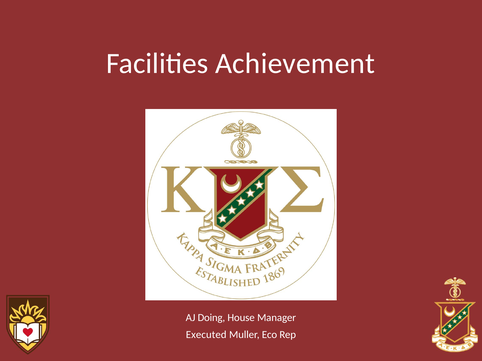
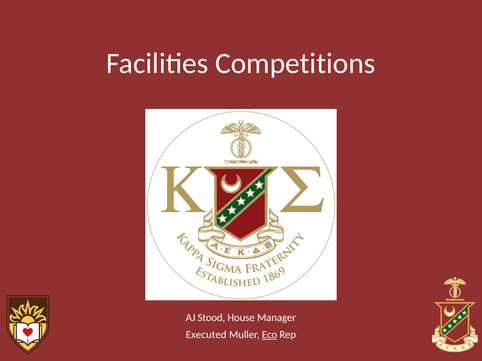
Achievement: Achievement -> Competitions
Doing: Doing -> Stood
Eco underline: none -> present
